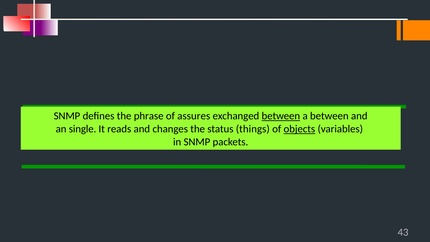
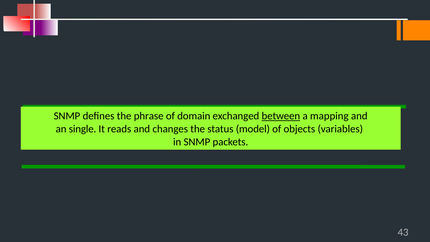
assures: assures -> domain
a between: between -> mapping
things: things -> model
objects underline: present -> none
